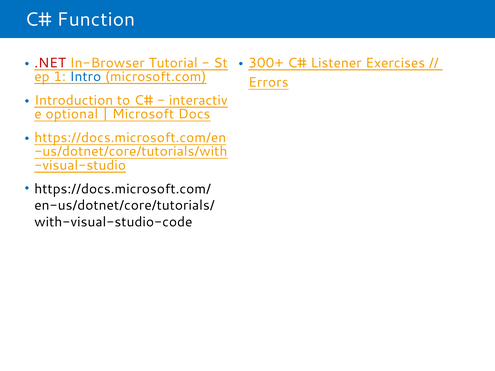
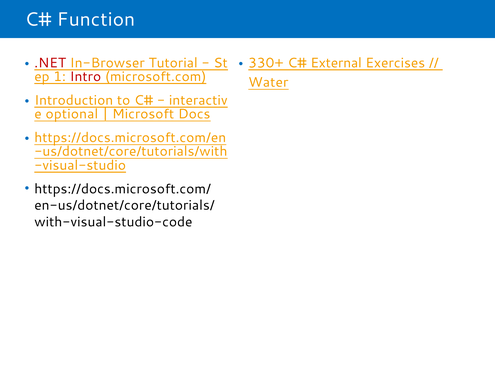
300+: 300+ -> 330+
Listener: Listener -> External
Intro colour: blue -> red
Errors: Errors -> Water
